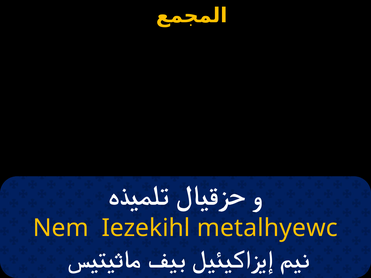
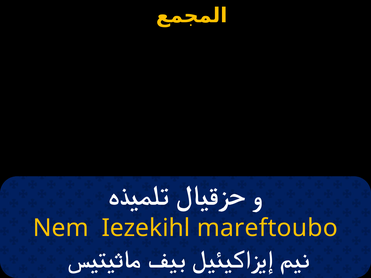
metalhyewc: metalhyewc -> mareftoubo
